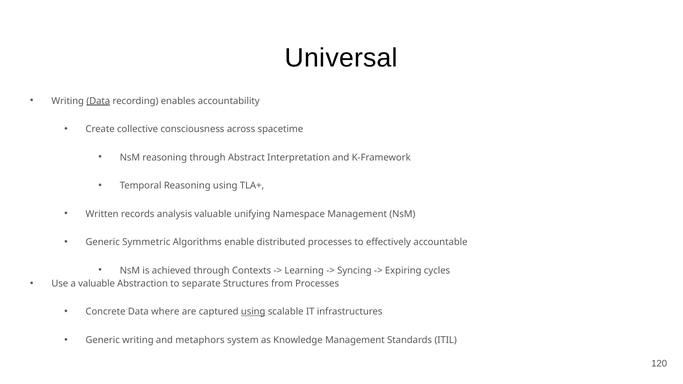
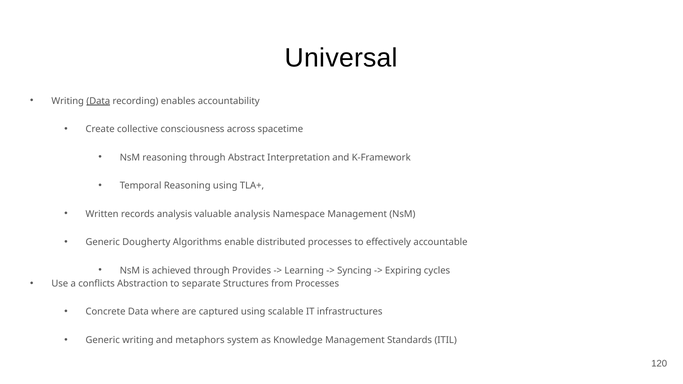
valuable unifying: unifying -> analysis
Symmetric: Symmetric -> Dougherty
Contexts: Contexts -> Provides
a valuable: valuable -> conflicts
using at (253, 312) underline: present -> none
